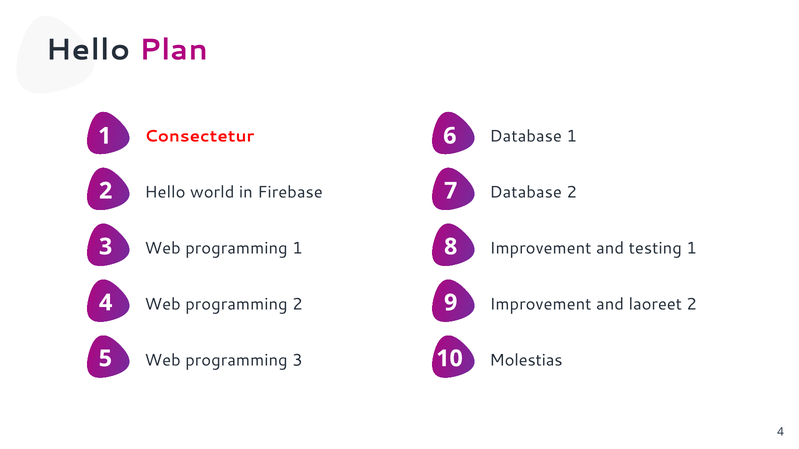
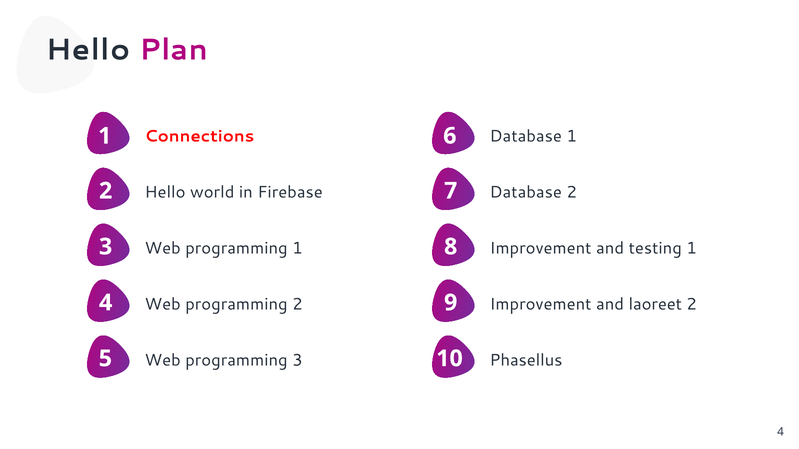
Consectetur: Consectetur -> Connections
Molestias: Molestias -> Phasellus
